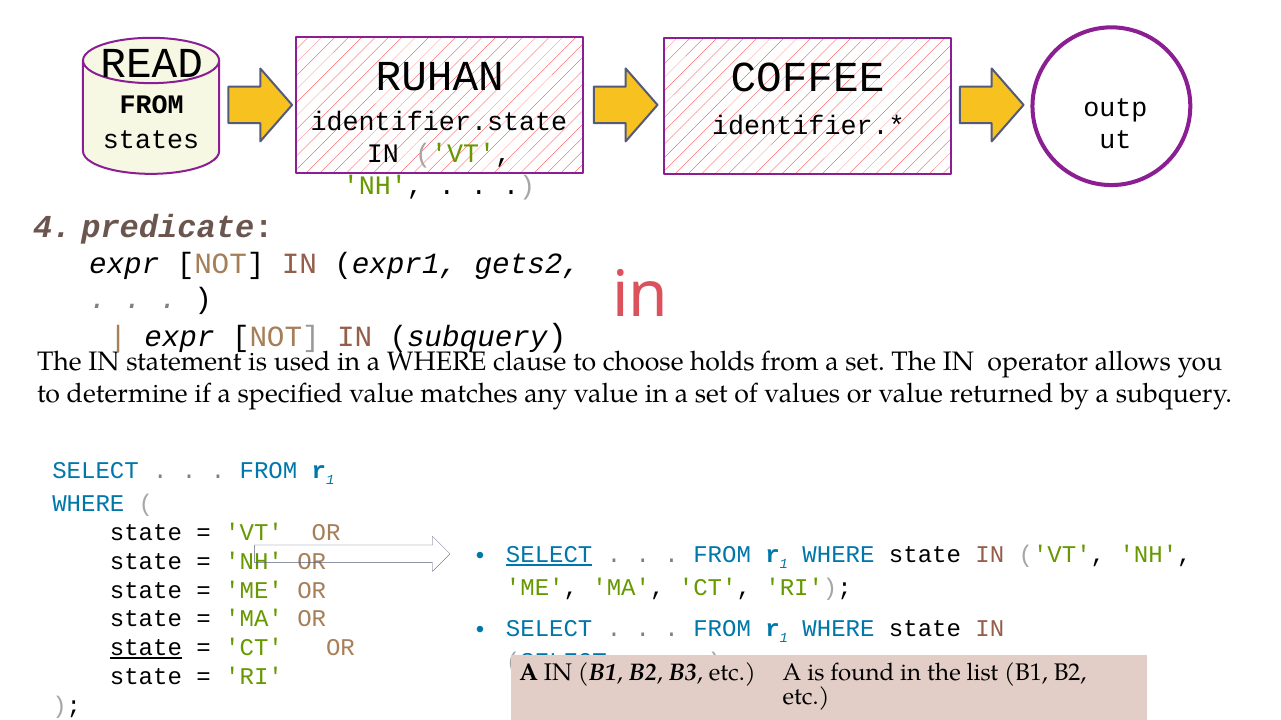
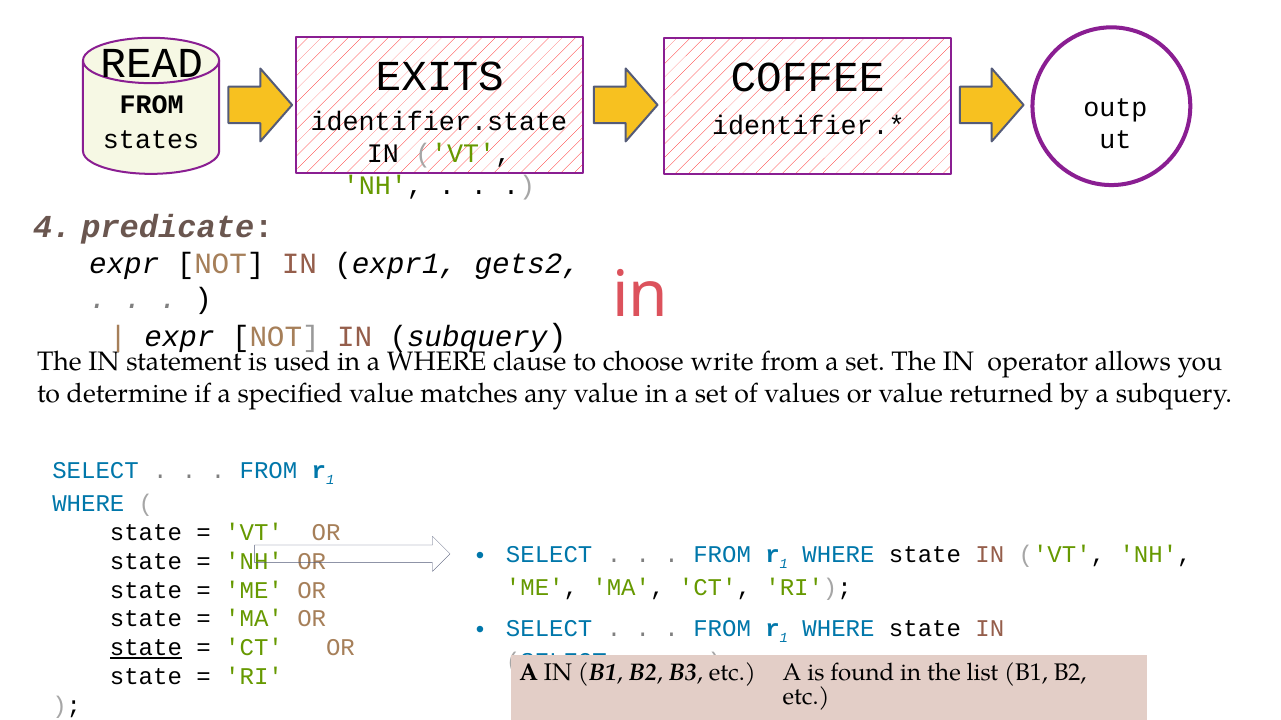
RUHAN: RUHAN -> EXITS
holds: holds -> write
SELECT at (549, 555) underline: present -> none
